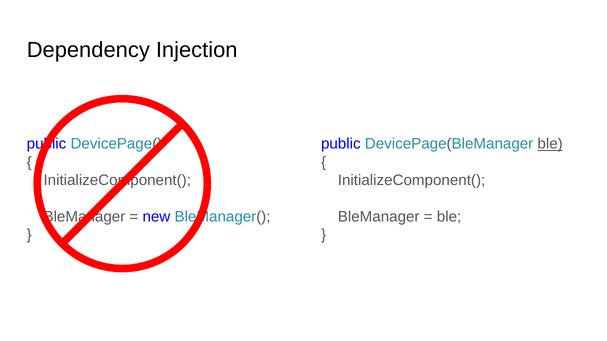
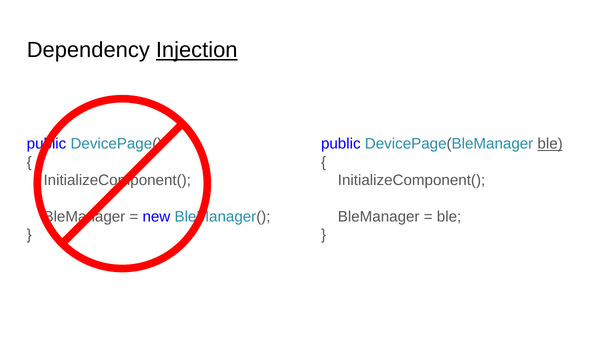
Injection underline: none -> present
